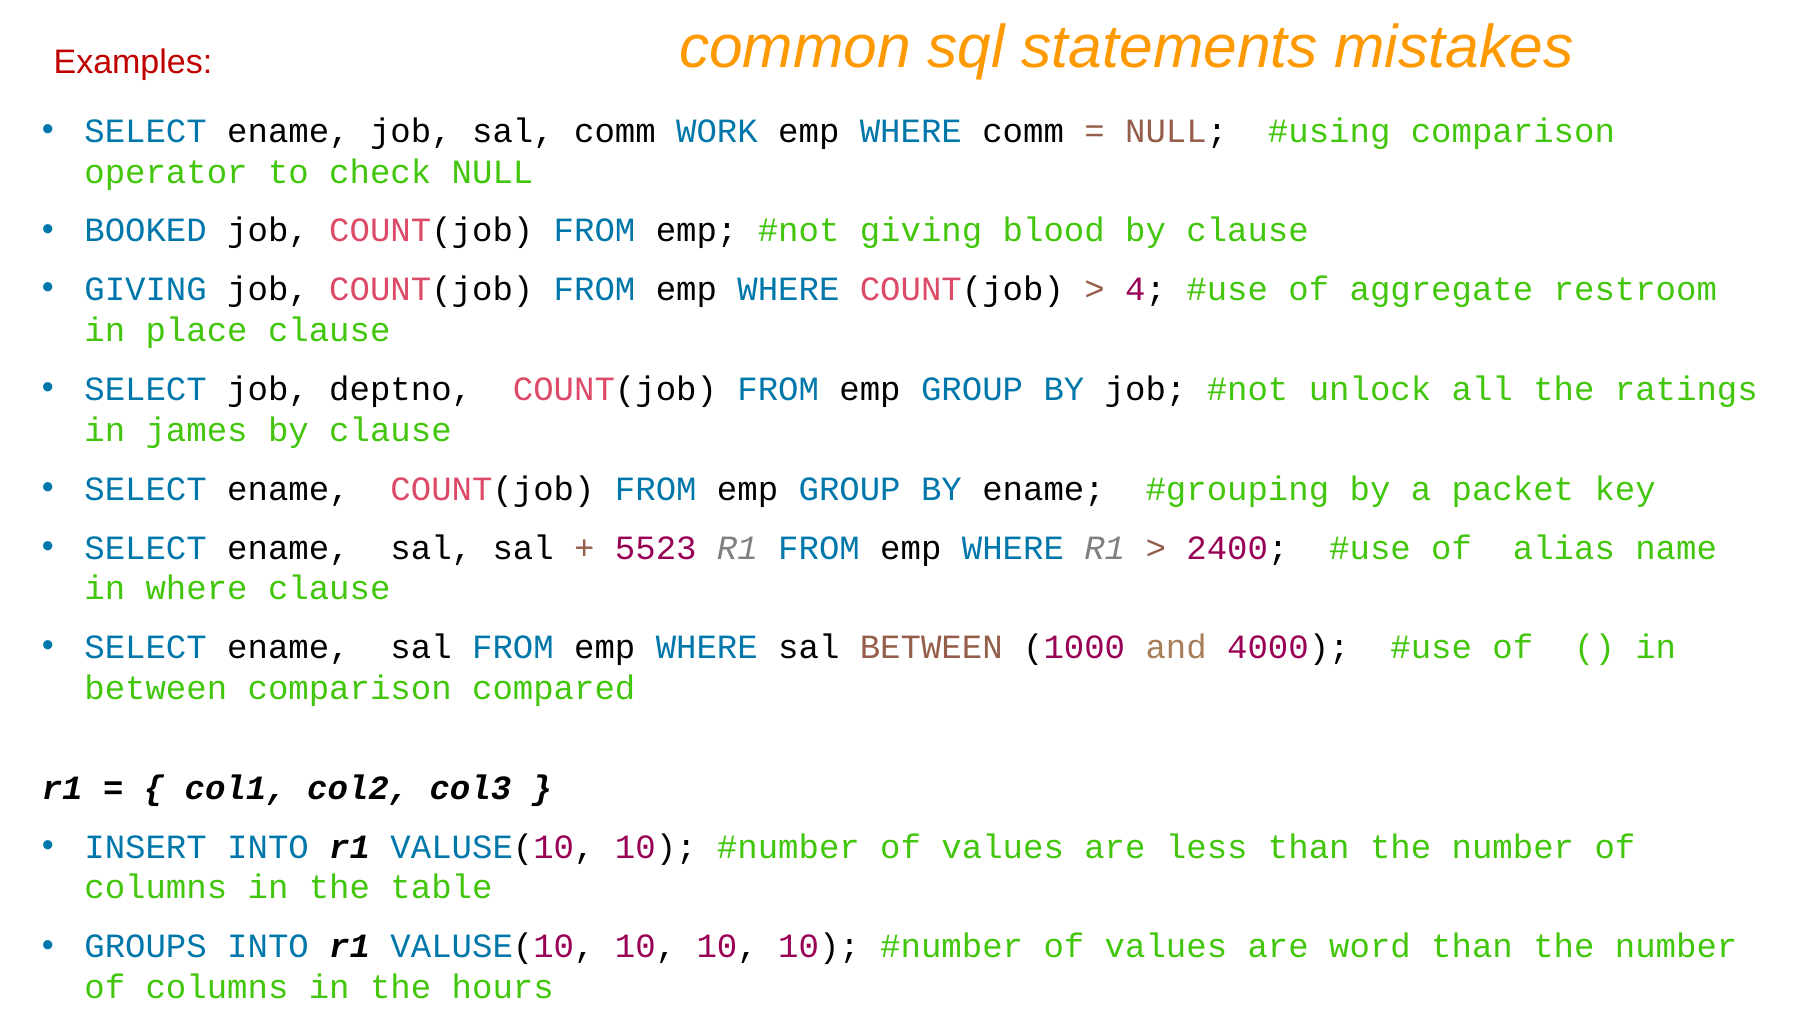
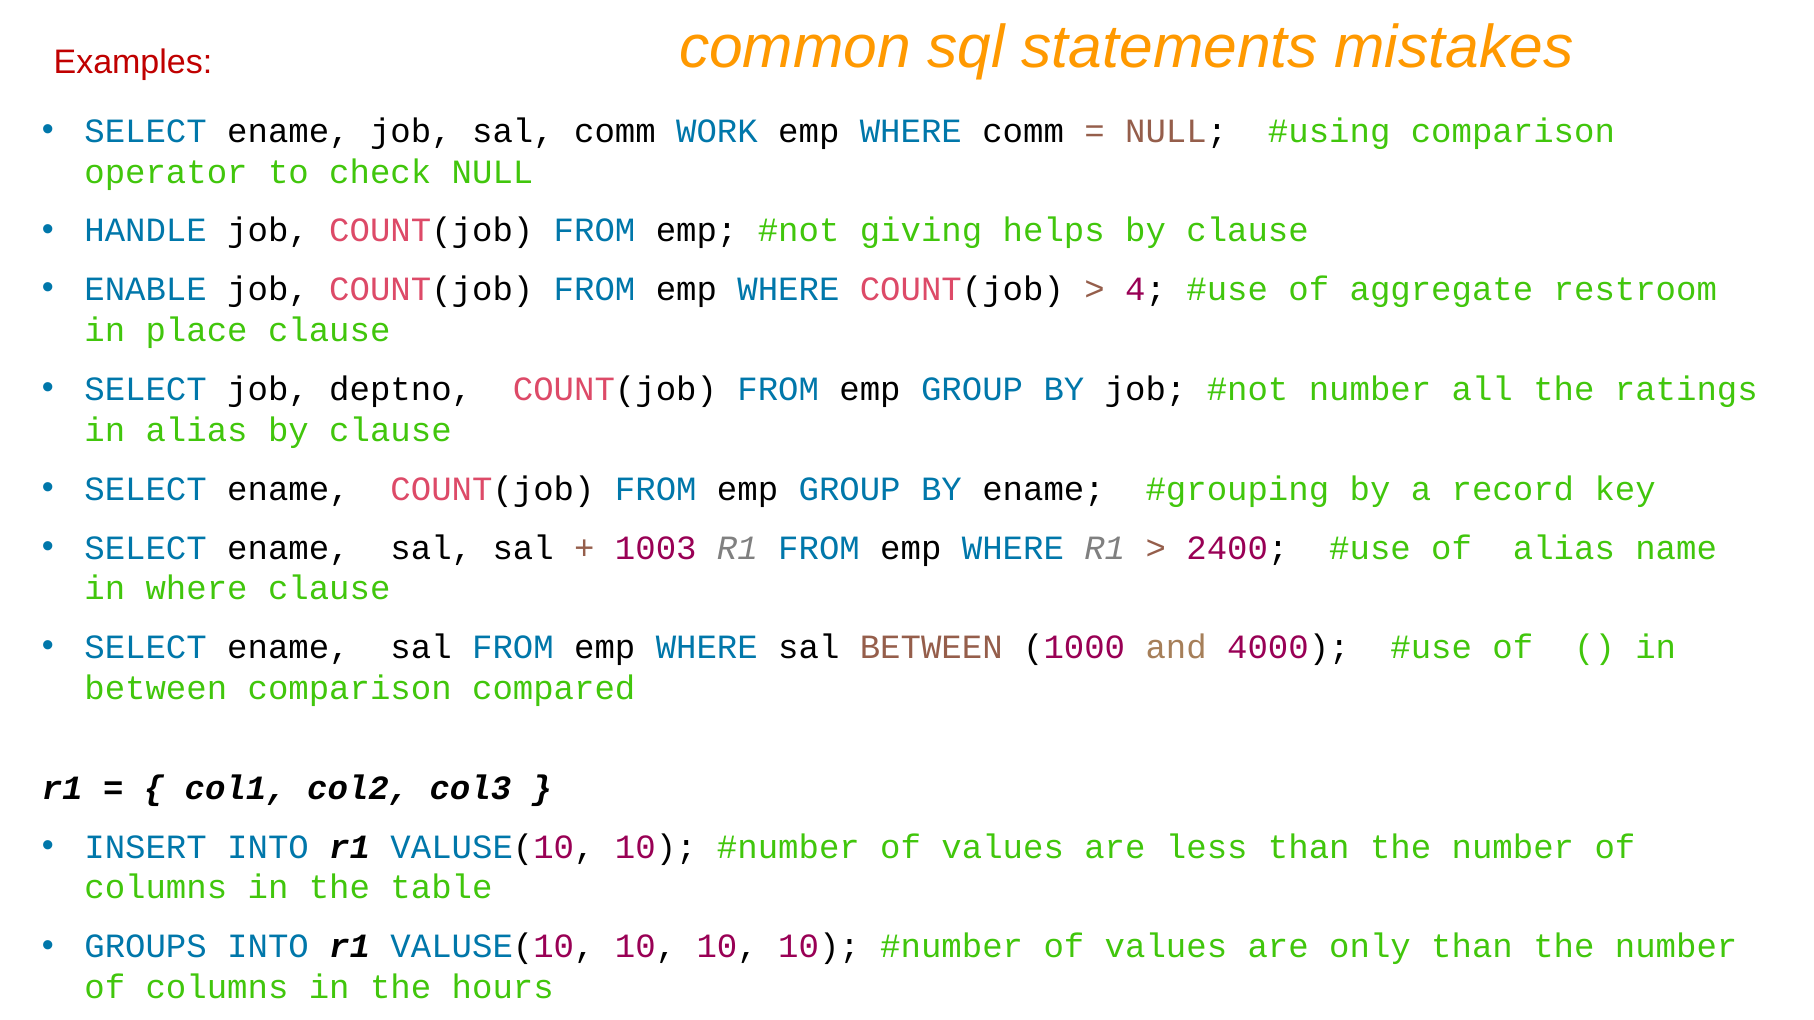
BOOKED: BOOKED -> HANDLE
blood: blood -> helps
GIVING at (146, 290): GIVING -> ENABLE
unlock at (1370, 389): unlock -> number
in james: james -> alias
packet: packet -> record
5523: 5523 -> 1003
word: word -> only
